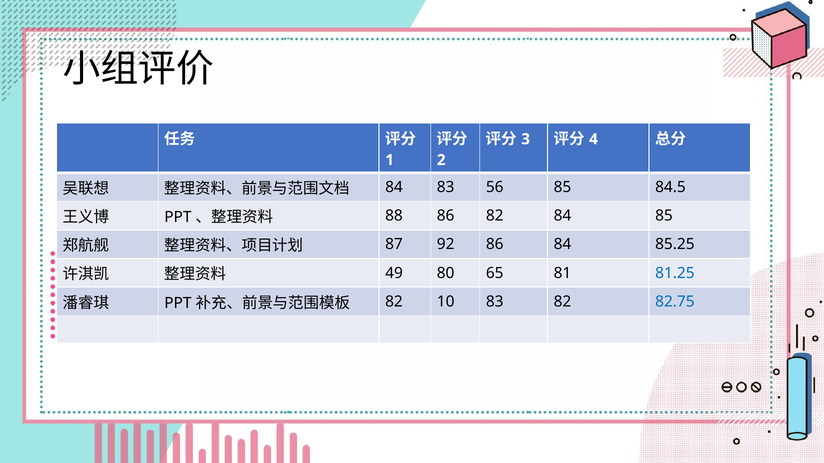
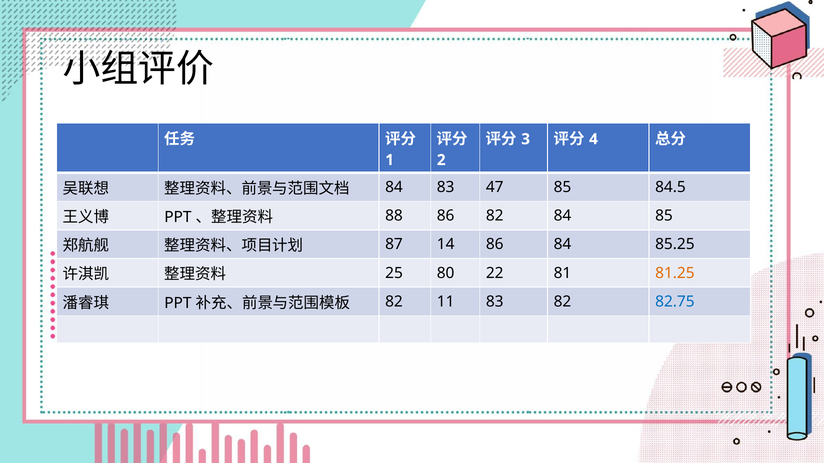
56: 56 -> 47
92: 92 -> 14
49: 49 -> 25
65: 65 -> 22
81.25 colour: blue -> orange
10: 10 -> 11
